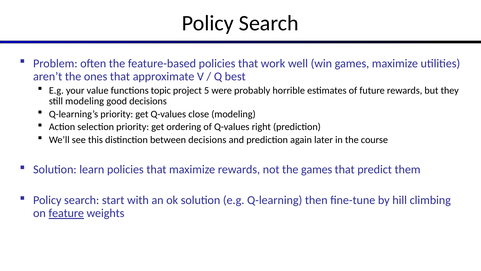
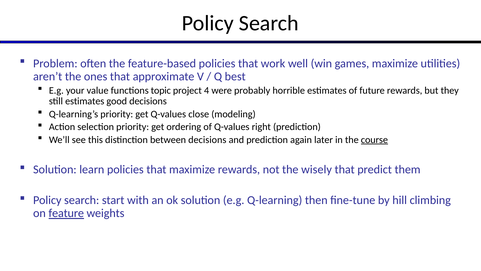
5: 5 -> 4
still modeling: modeling -> estimates
course underline: none -> present
the games: games -> wisely
